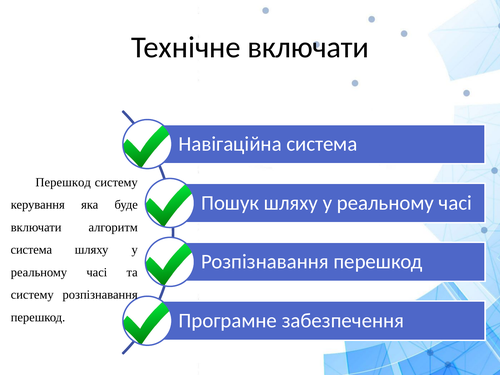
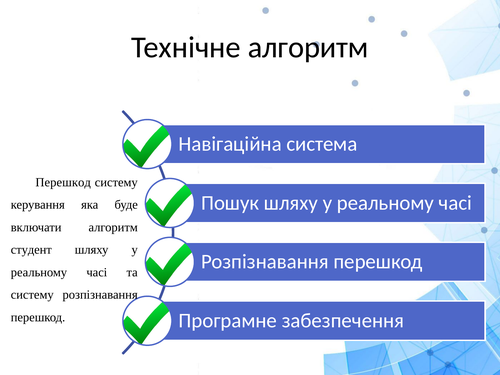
Технічне включати: включати -> алгоритм
система at (31, 250): система -> студент
